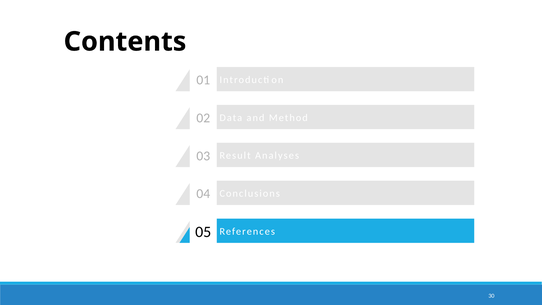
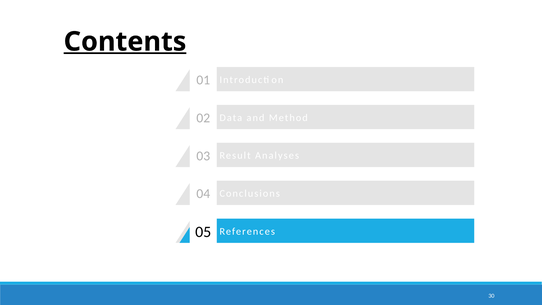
Contents underline: none -> present
